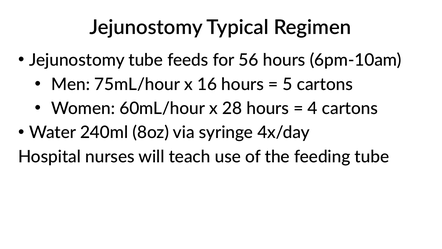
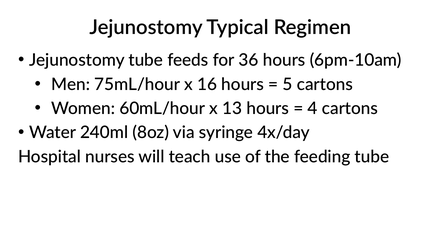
56: 56 -> 36
28: 28 -> 13
